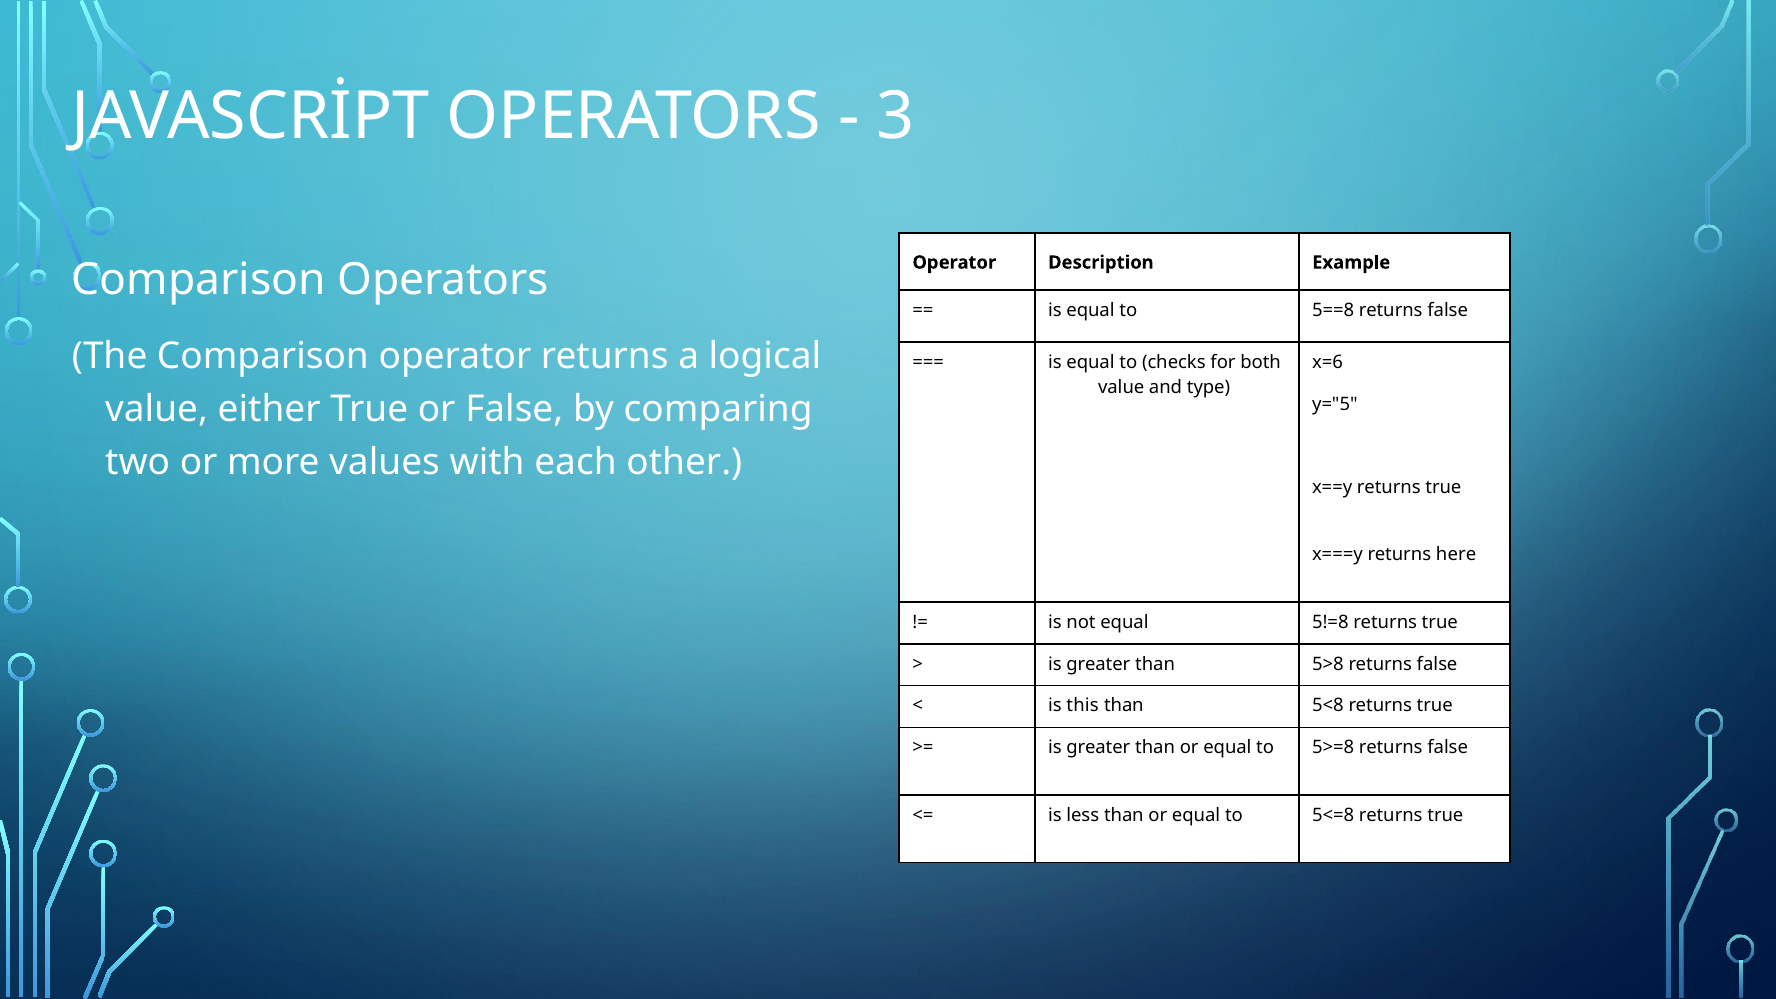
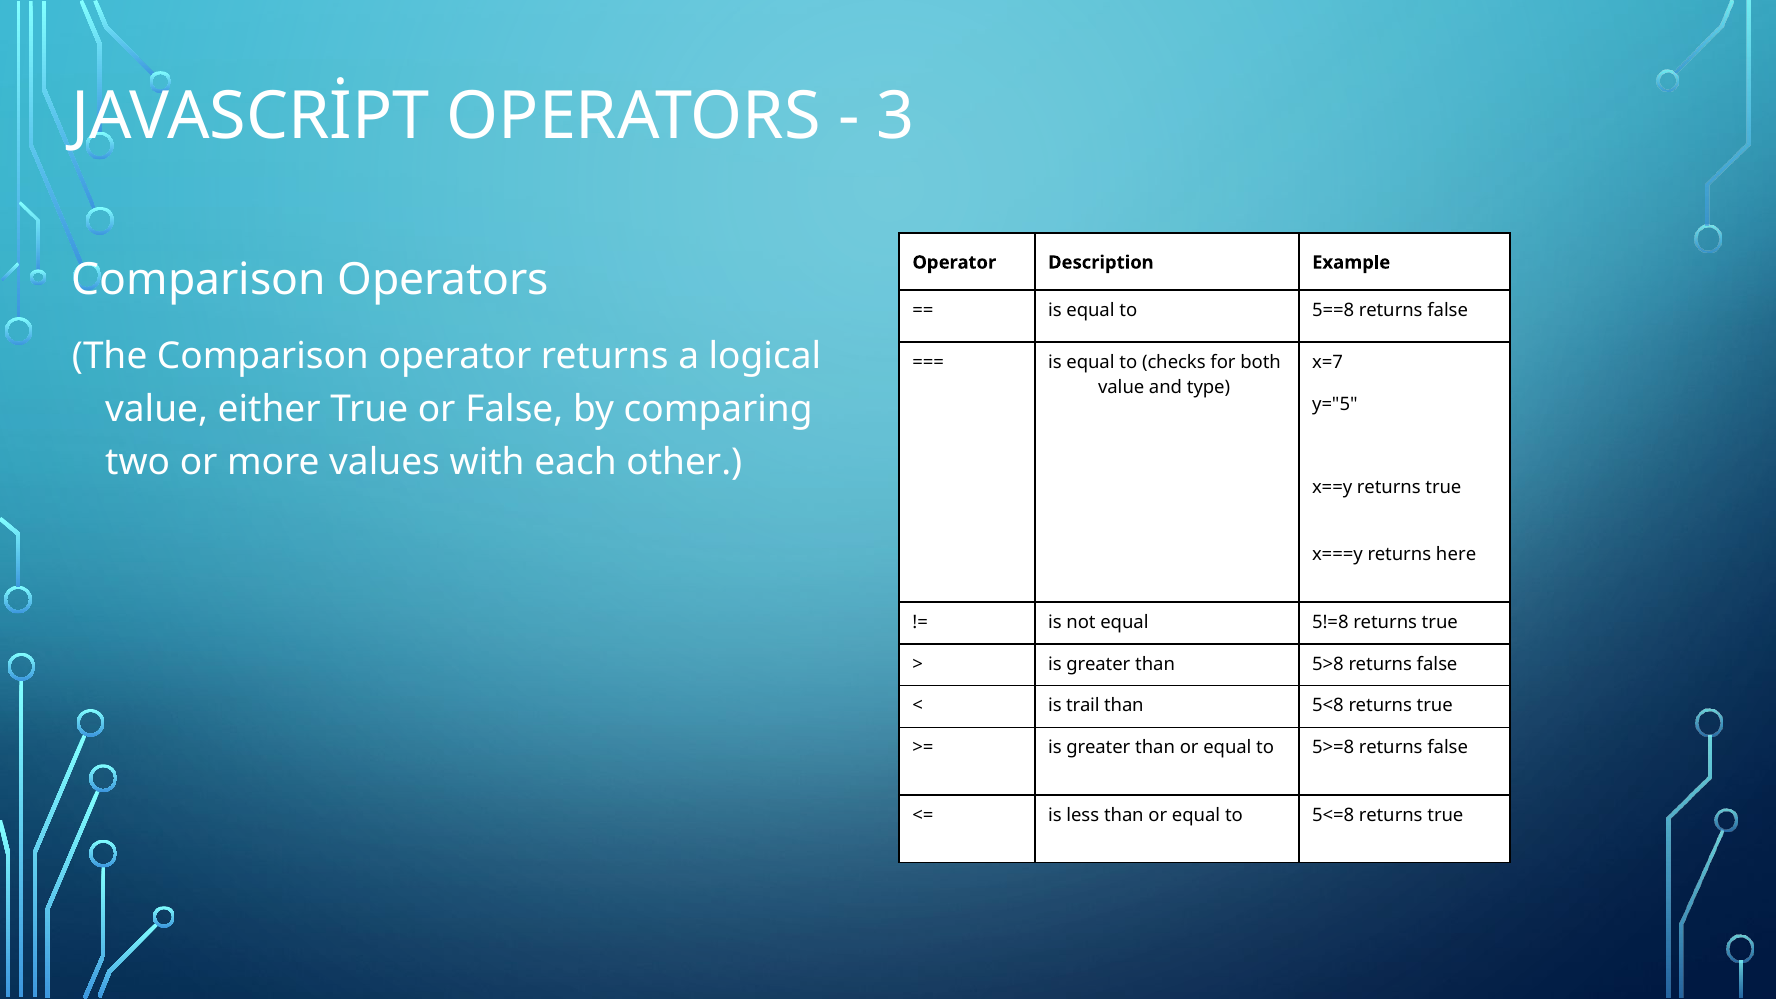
x=6: x=6 -> x=7
this: this -> trail
